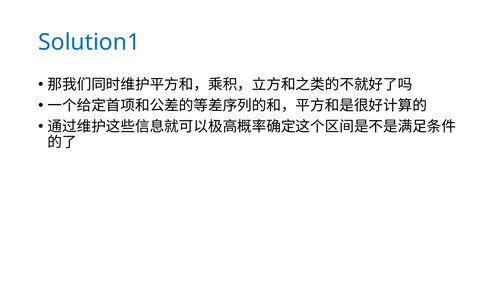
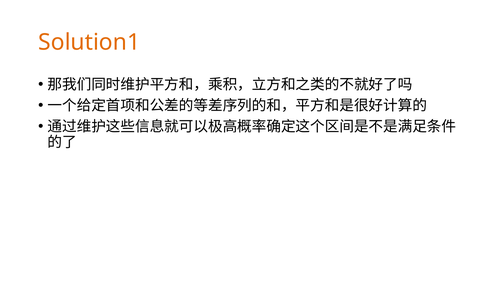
Solution1 colour: blue -> orange
